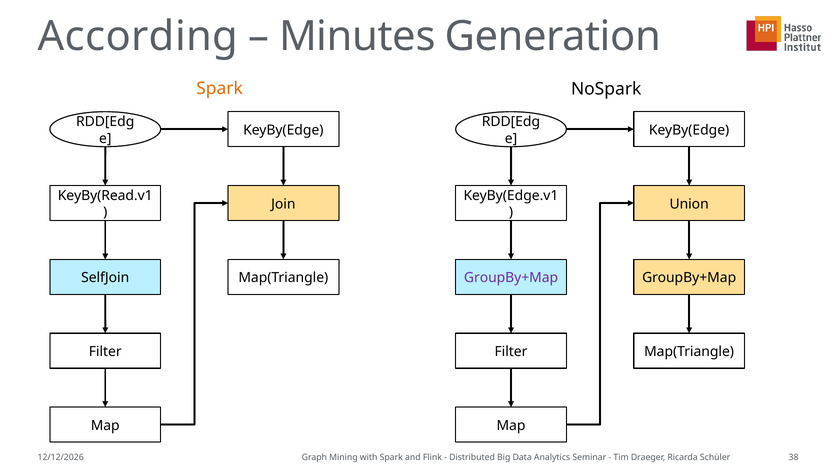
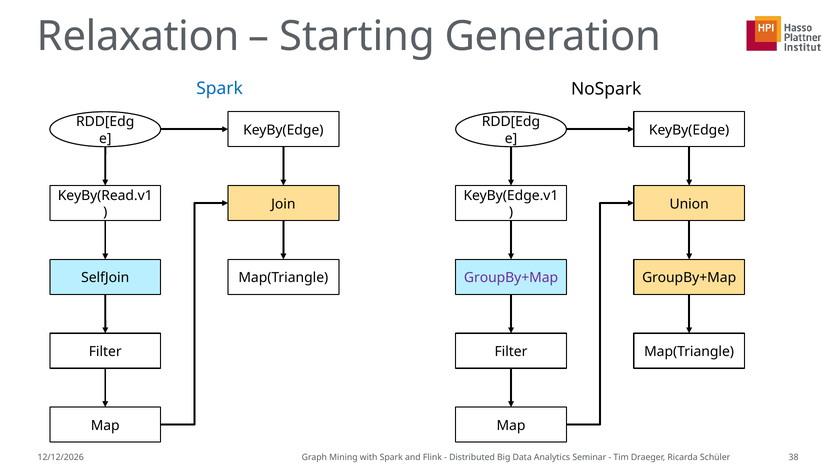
According: According -> Relaxation
Minutes: Minutes -> Starting
Spark at (220, 88) colour: orange -> blue
